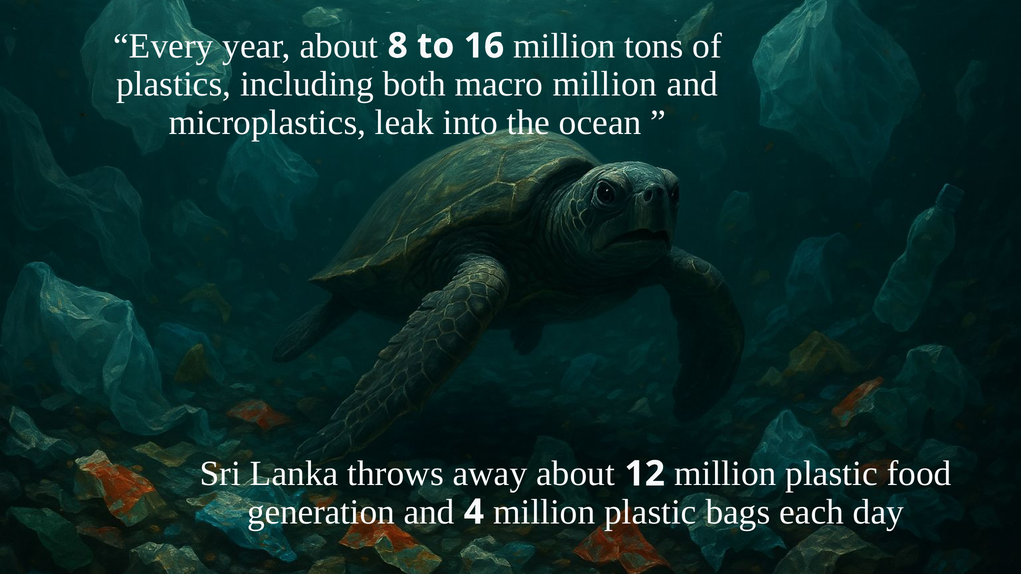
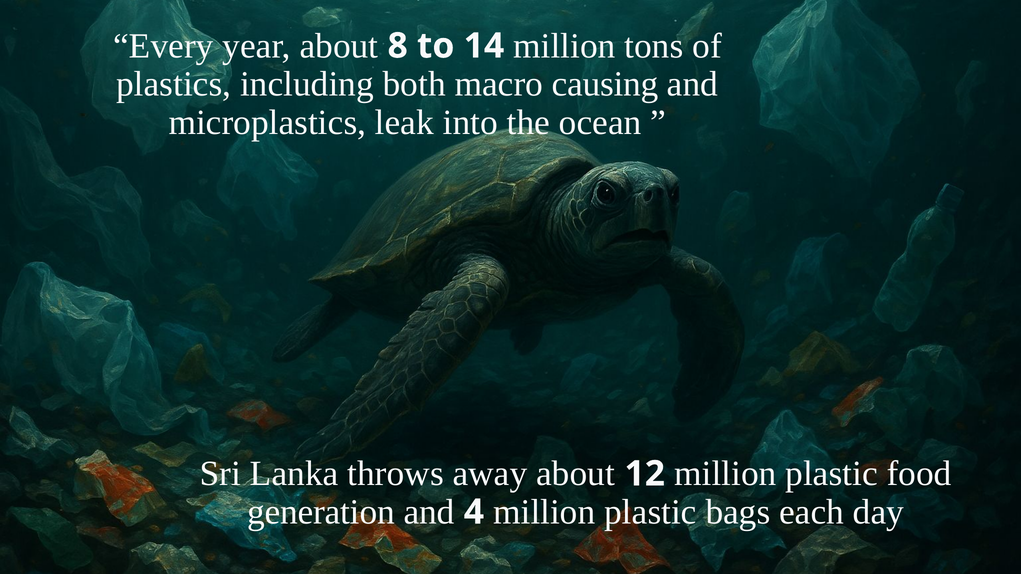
16: 16 -> 14
macro million: million -> causing
